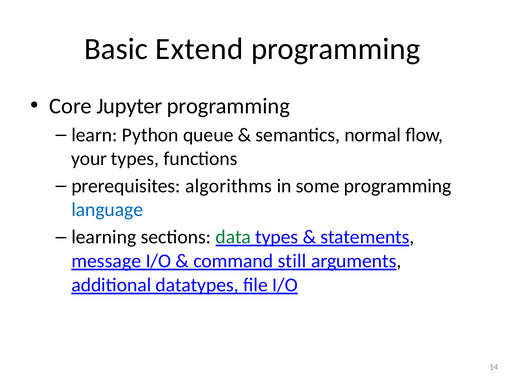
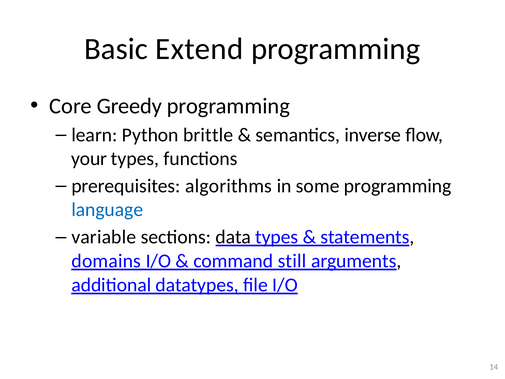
Jupyter: Jupyter -> Greedy
queue: queue -> brittle
normal: normal -> inverse
learning: learning -> variable
data colour: green -> black
message: message -> domains
